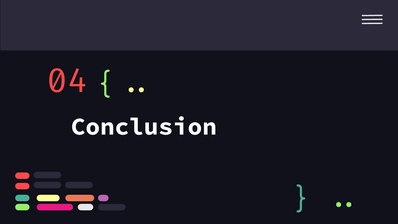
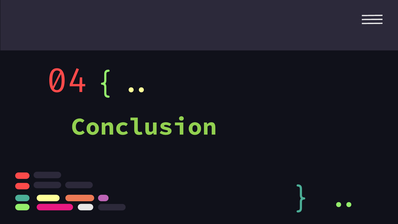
Conclusion colour: white -> light green
